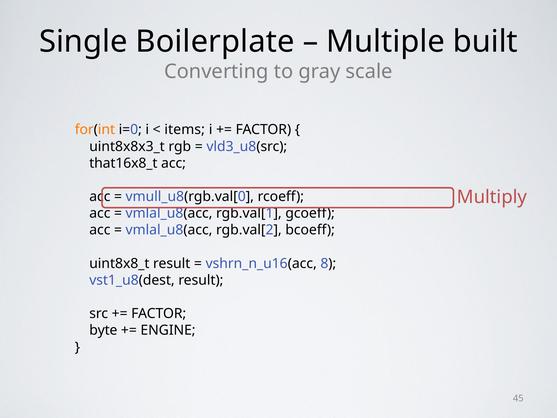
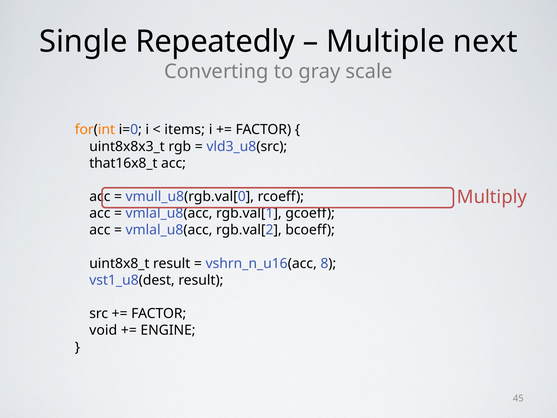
Boilerplate: Boilerplate -> Repeatedly
built: built -> next
byte: byte -> void
